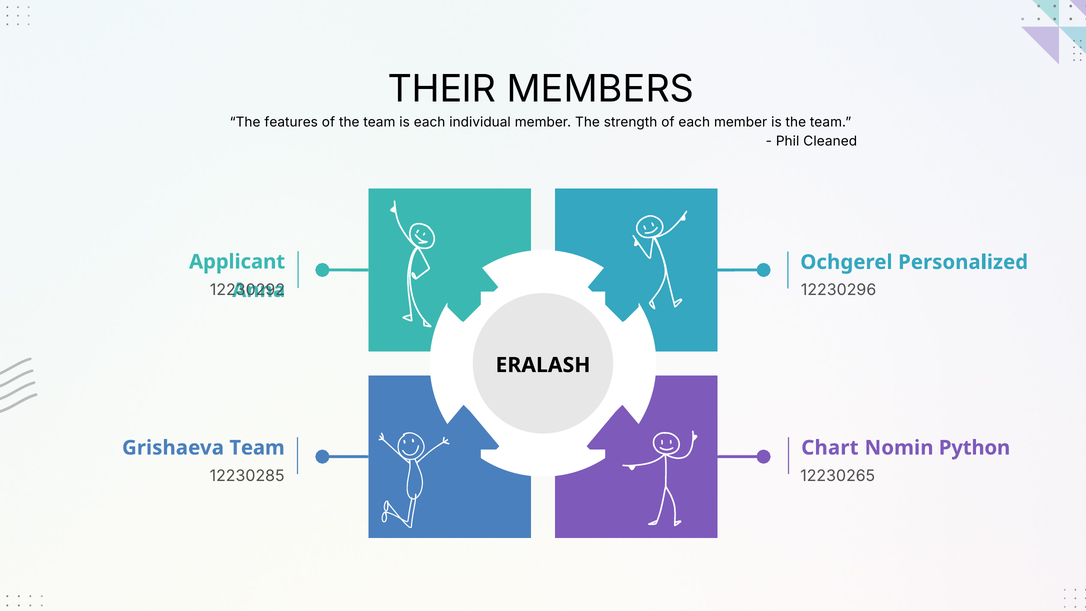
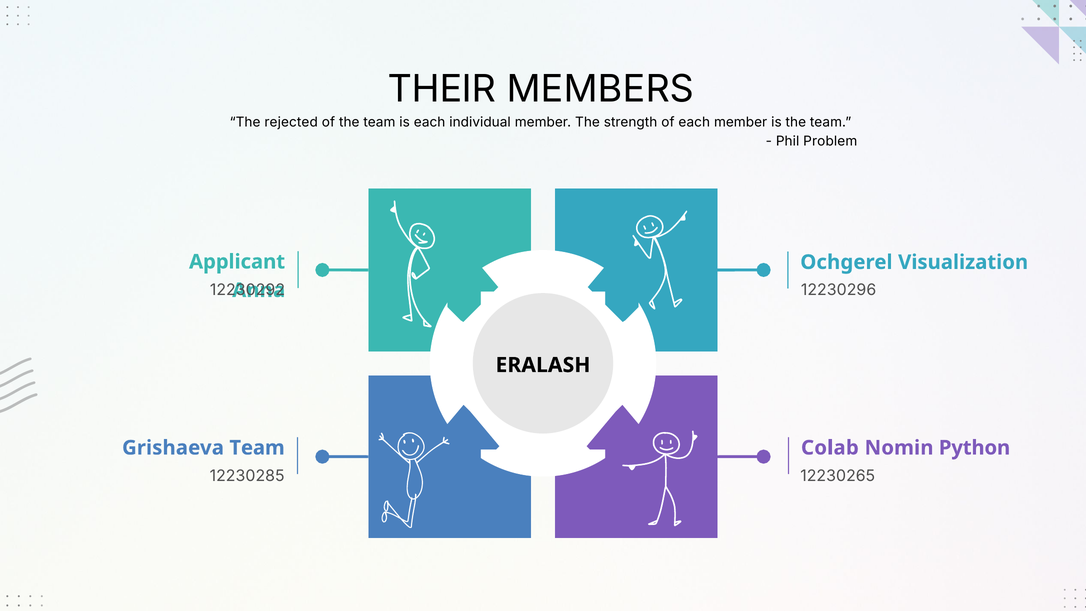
features: features -> rejected
Cleaned: Cleaned -> Problem
Personalized: Personalized -> Visualization
Chart: Chart -> Colab
